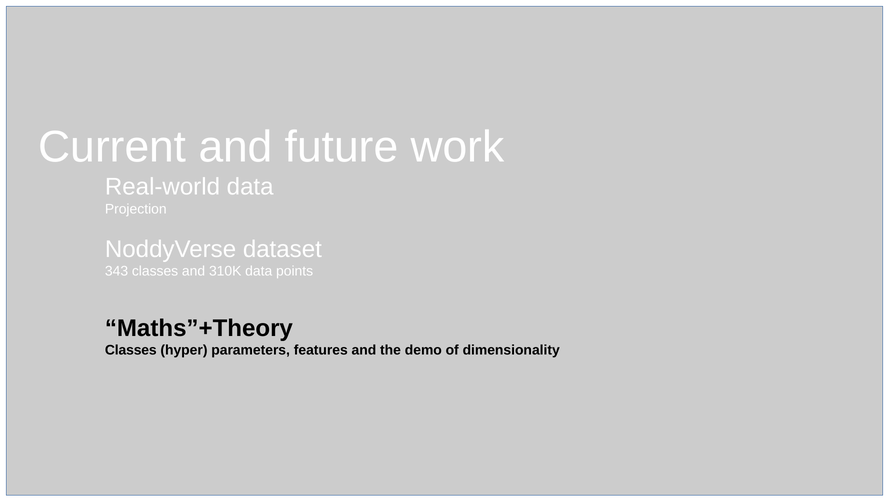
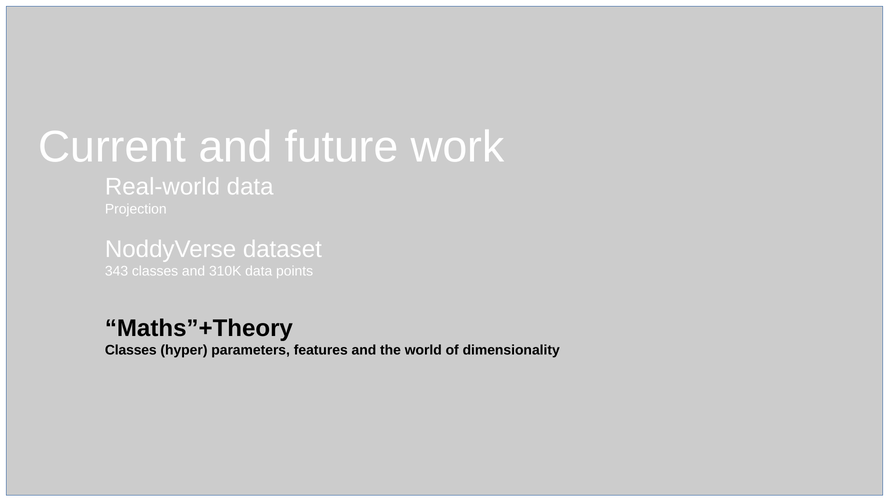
demo: demo -> world
